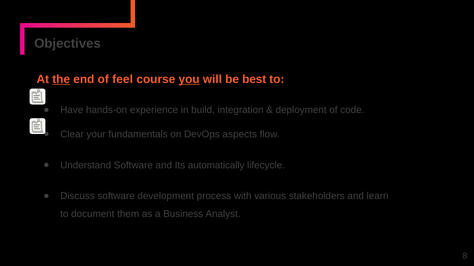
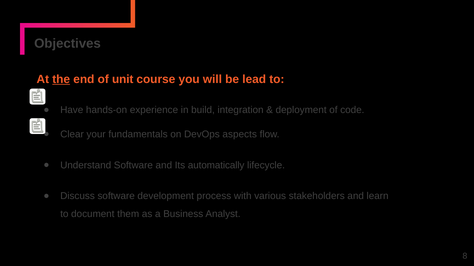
feel: feel -> unit
you underline: present -> none
best: best -> lead
